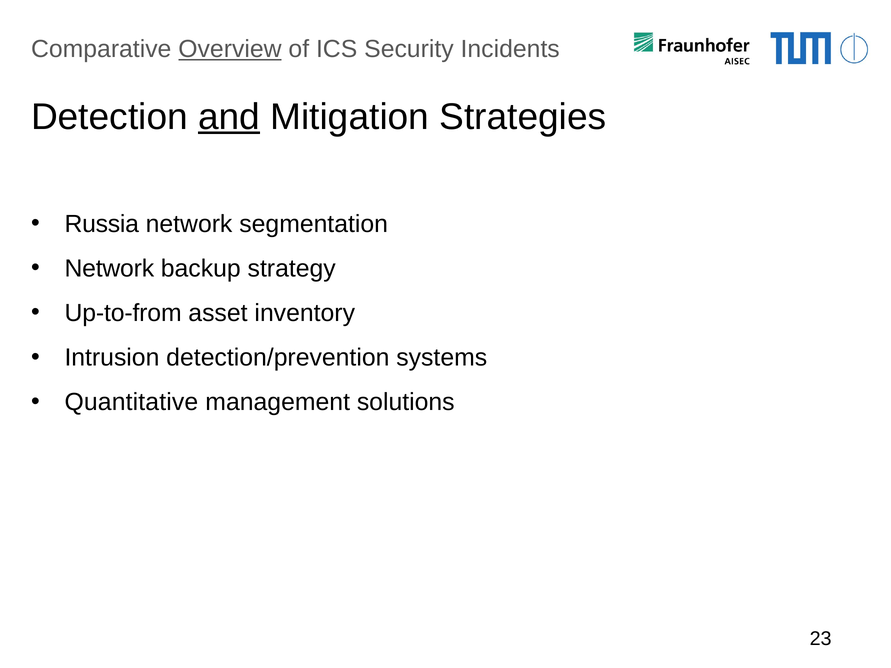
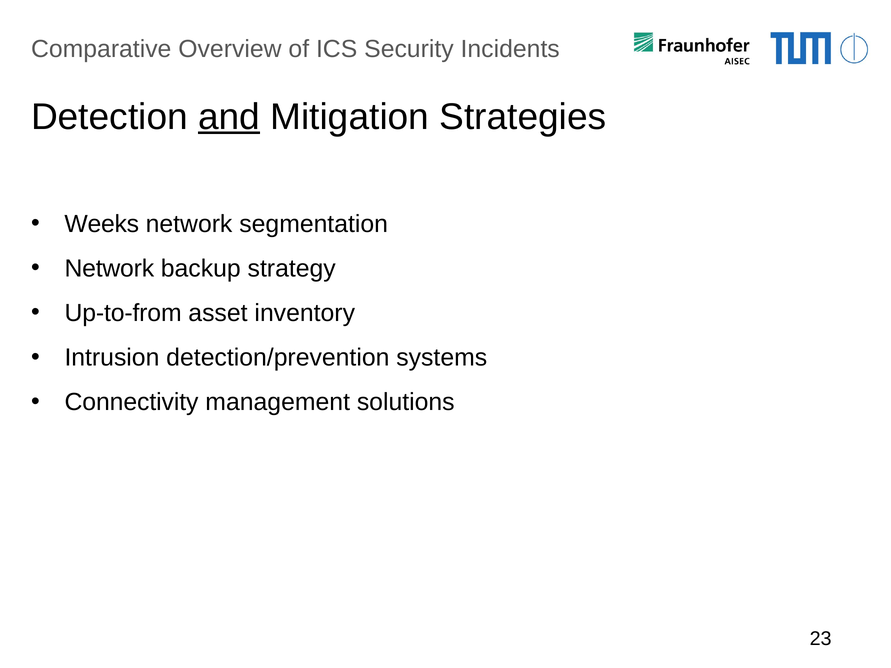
Overview underline: present -> none
Russia: Russia -> Weeks
Quantitative: Quantitative -> Connectivity
